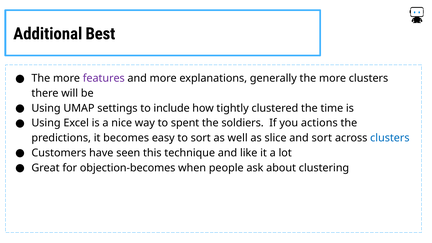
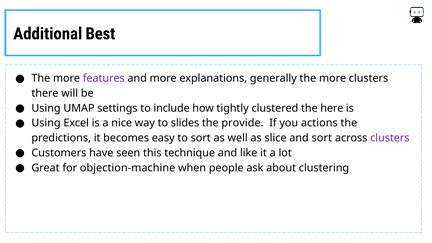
time: time -> here
spent: spent -> slides
soldiers: soldiers -> provide
clusters at (390, 138) colour: blue -> purple
objection-becomes: objection-becomes -> objection-machine
